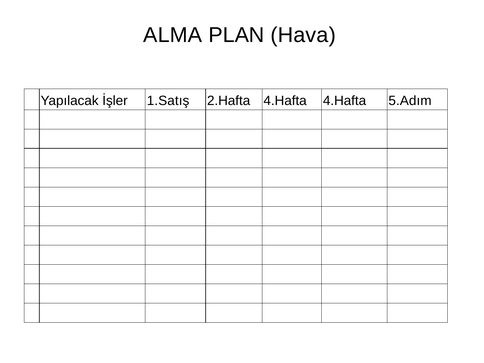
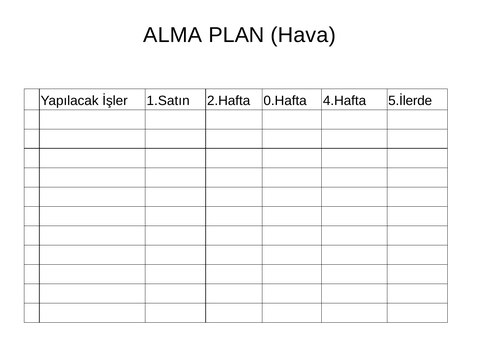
1.Satış: 1.Satış -> 1.Satın
2.Hafta 4.Hafta: 4.Hafta -> 0.Hafta
5.Adım: 5.Adım -> 5.İlerde
